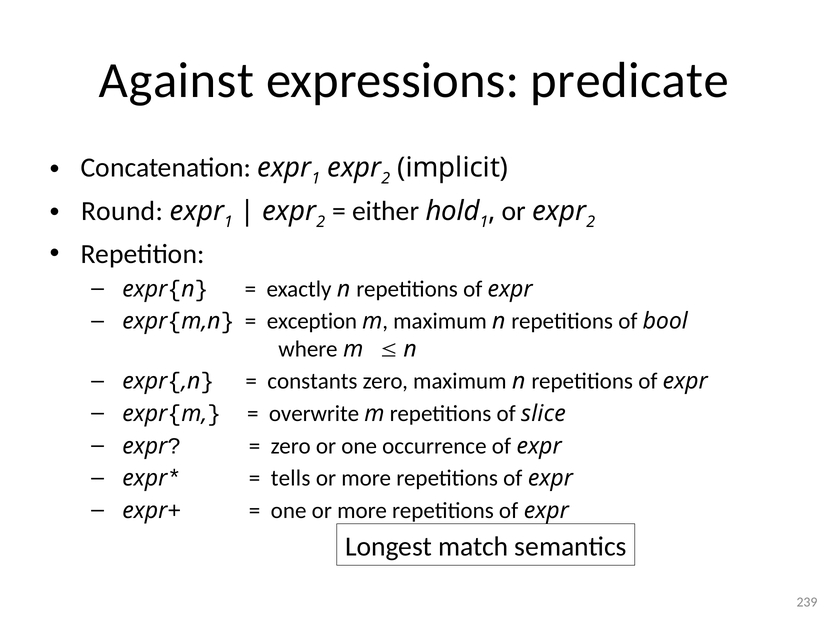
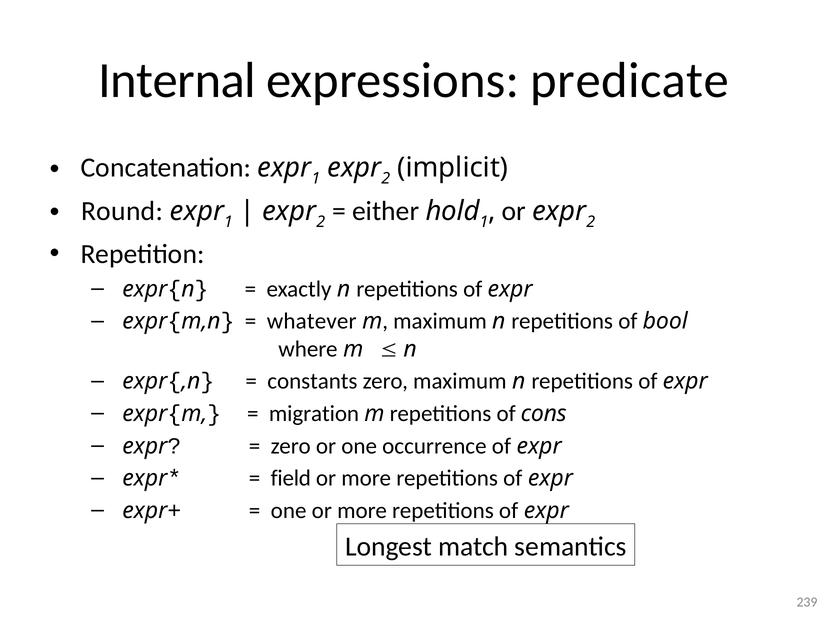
Against: Against -> Internal
exception: exception -> whatever
overwrite: overwrite -> migration
slice: slice -> cons
tells: tells -> field
